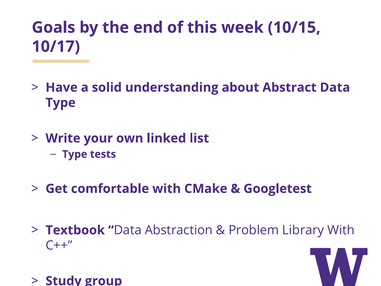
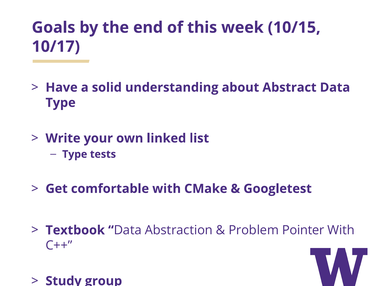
Library: Library -> Pointer
